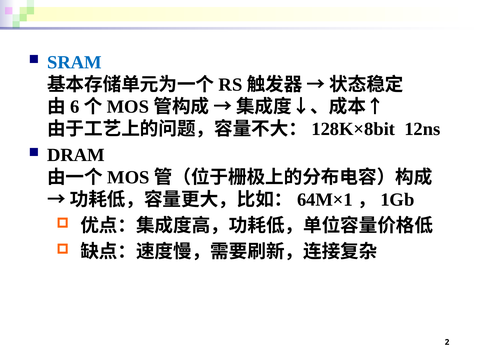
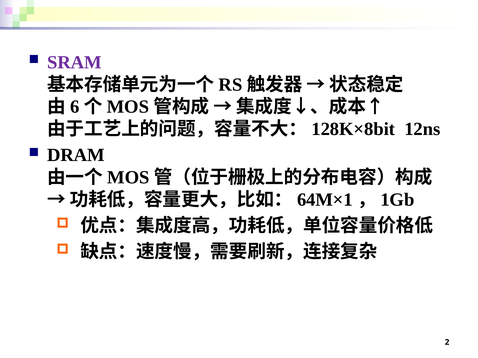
SRAM colour: blue -> purple
